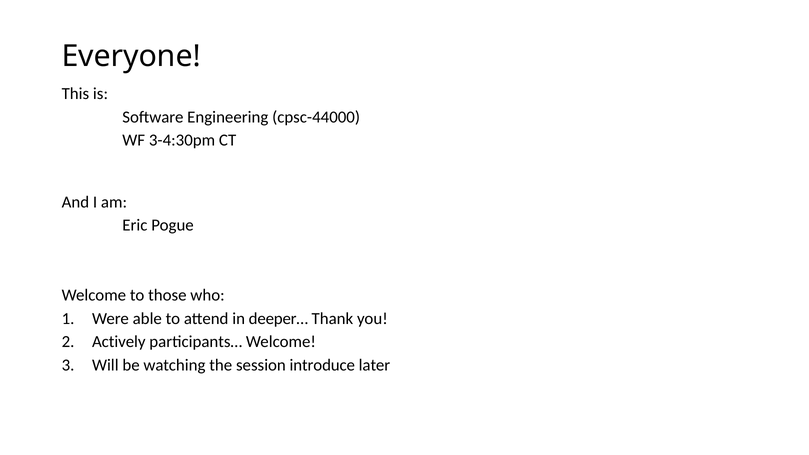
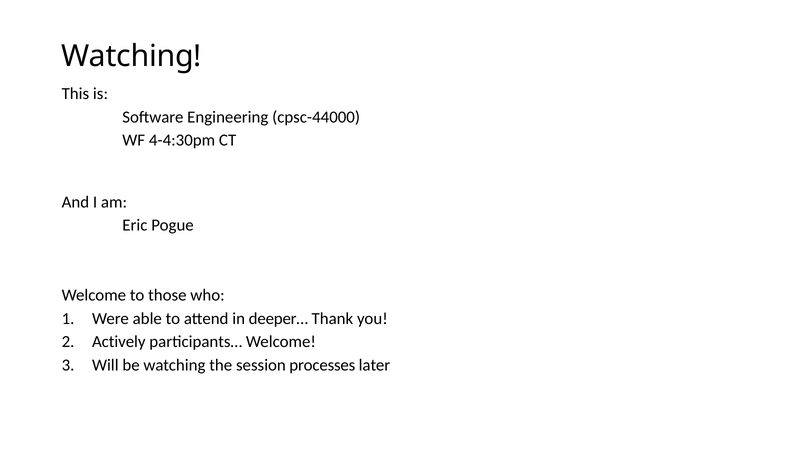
Everyone at (131, 56): Everyone -> Watching
3-4:30pm: 3-4:30pm -> 4-4:30pm
introduce: introduce -> processes
